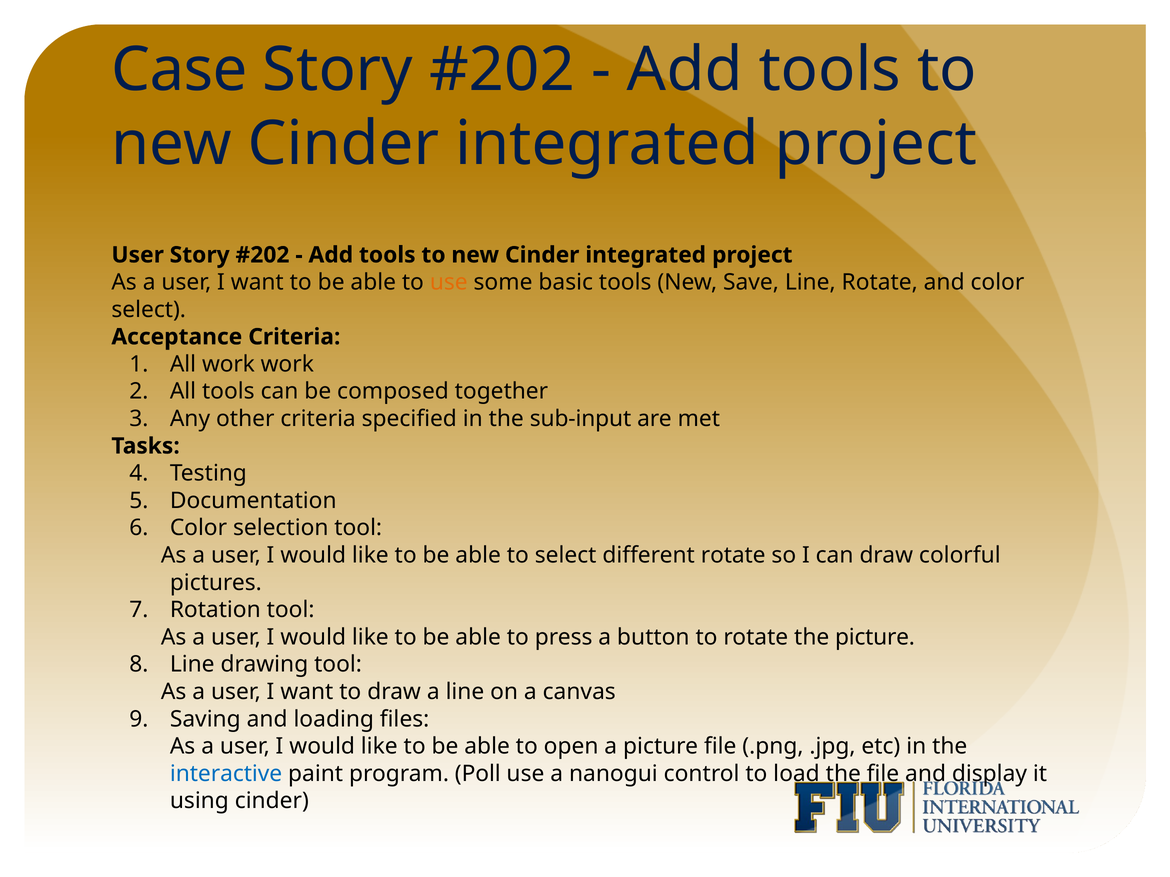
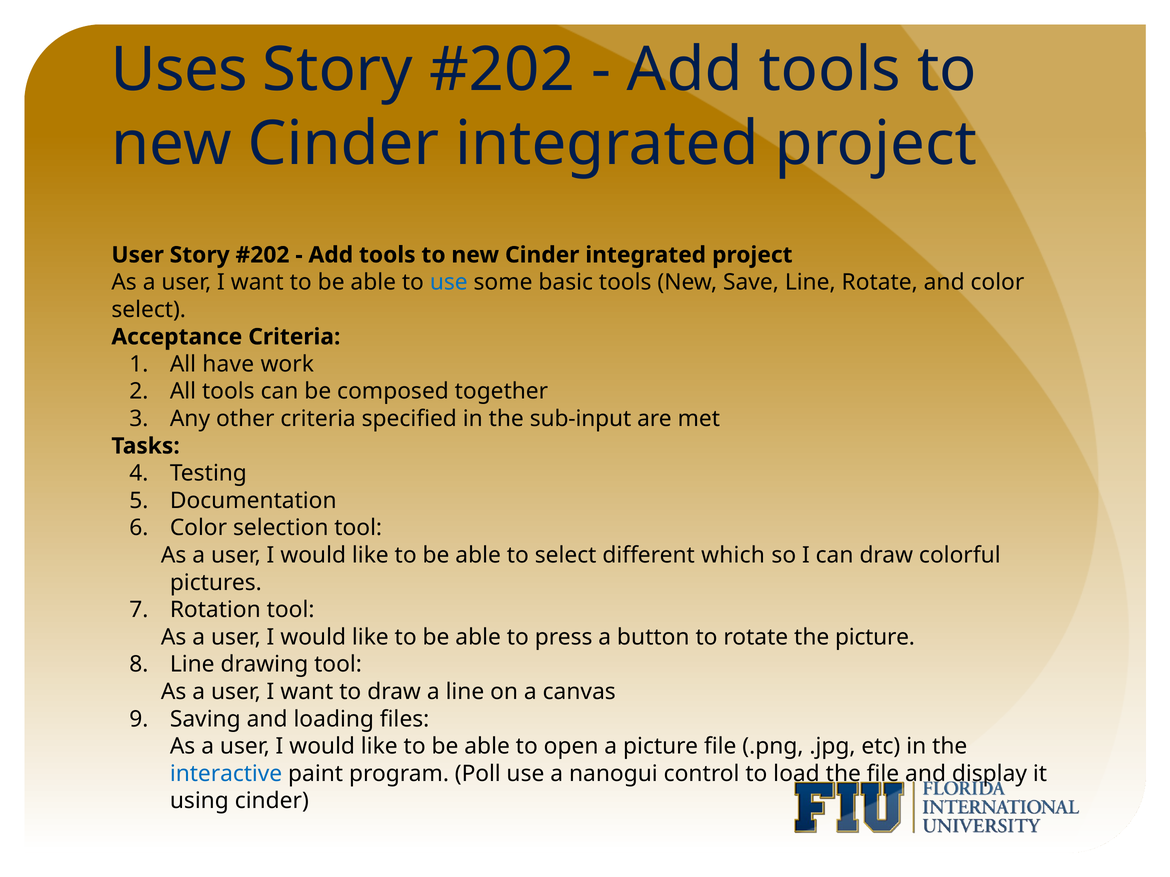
Case: Case -> Uses
use at (449, 282) colour: orange -> blue
All work: work -> have
different rotate: rotate -> which
